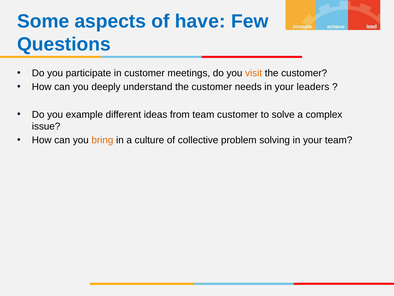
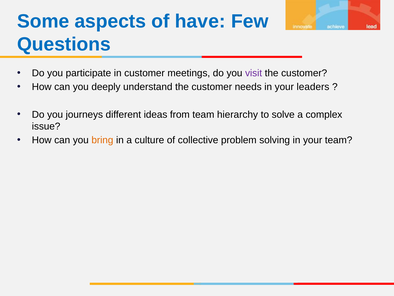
visit colour: orange -> purple
example: example -> journeys
team customer: customer -> hierarchy
